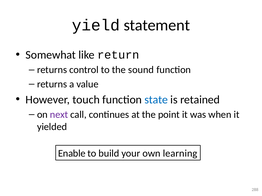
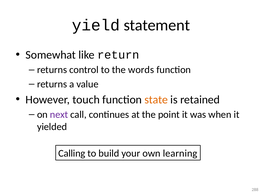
sound: sound -> words
state colour: blue -> orange
Enable: Enable -> Calling
